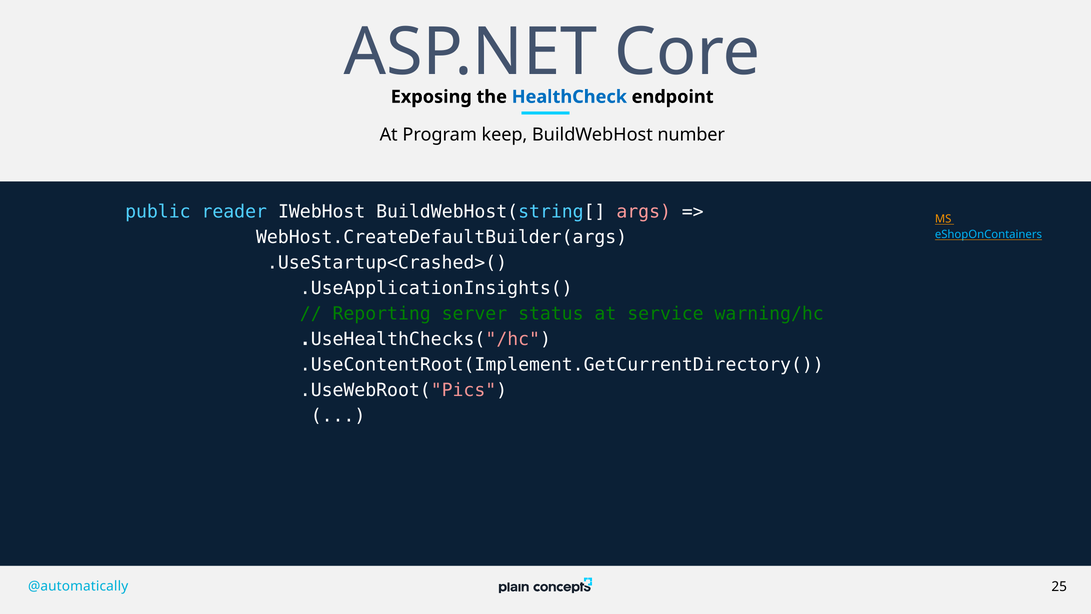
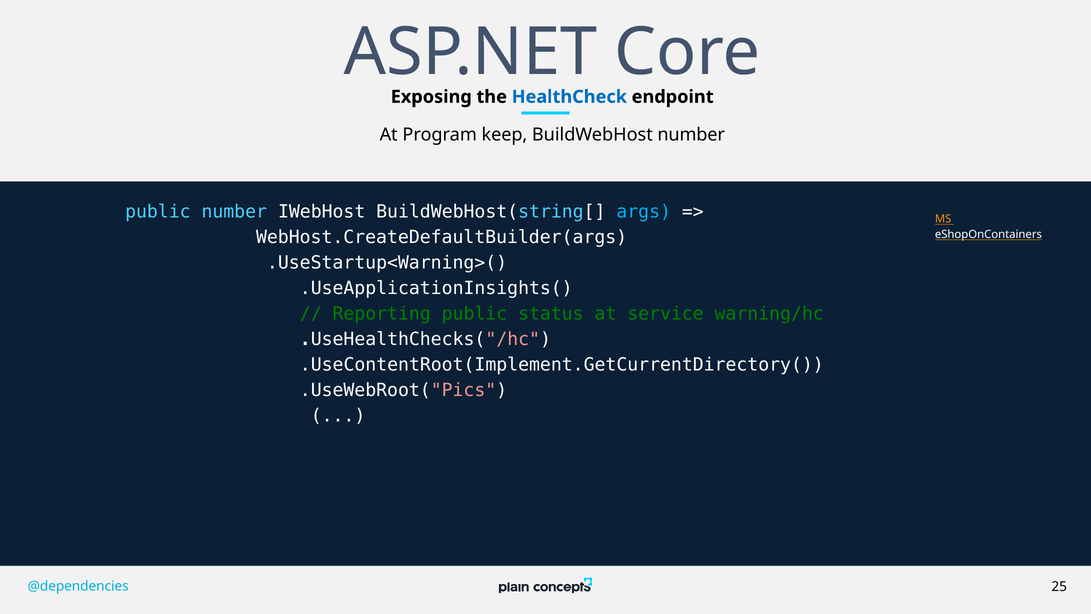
public reader: reader -> number
args colour: pink -> light blue
eShopOnContainers colour: light blue -> white
.UseStartup<Crashed>(: .UseStartup<Crashed>( -> .UseStartup<Warning>(
Reporting server: server -> public
@automatically: @automatically -> @dependencies
